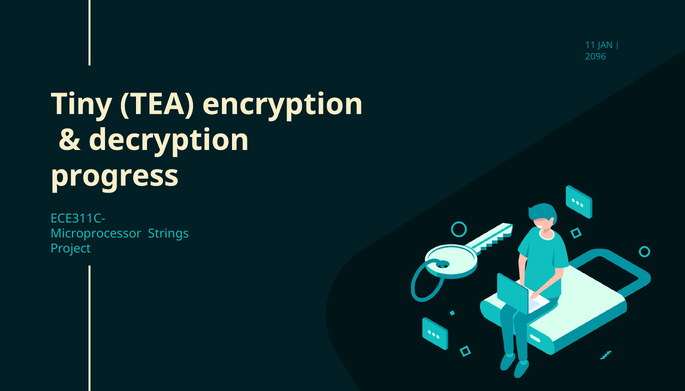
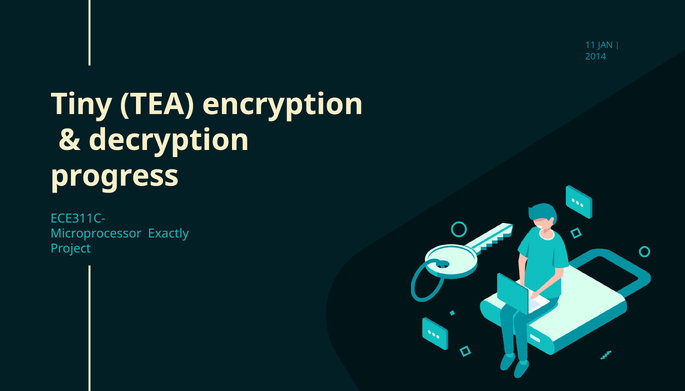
2096: 2096 -> 2014
Strings: Strings -> Exactly
